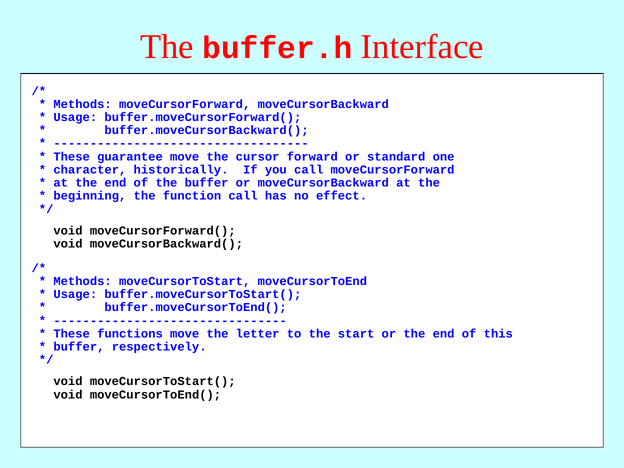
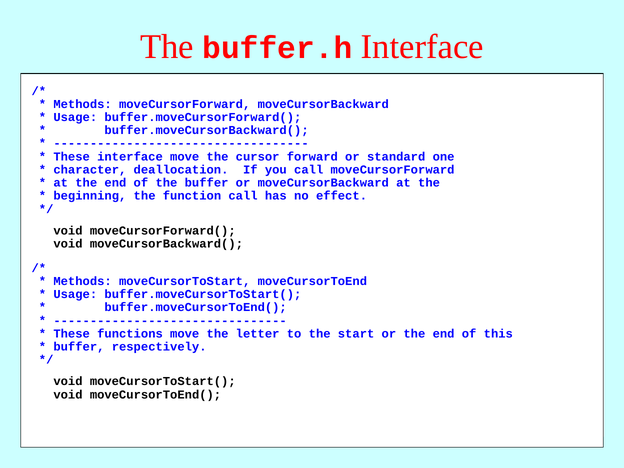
These guarantee: guarantee -> interface
historically: historically -> deallocation
